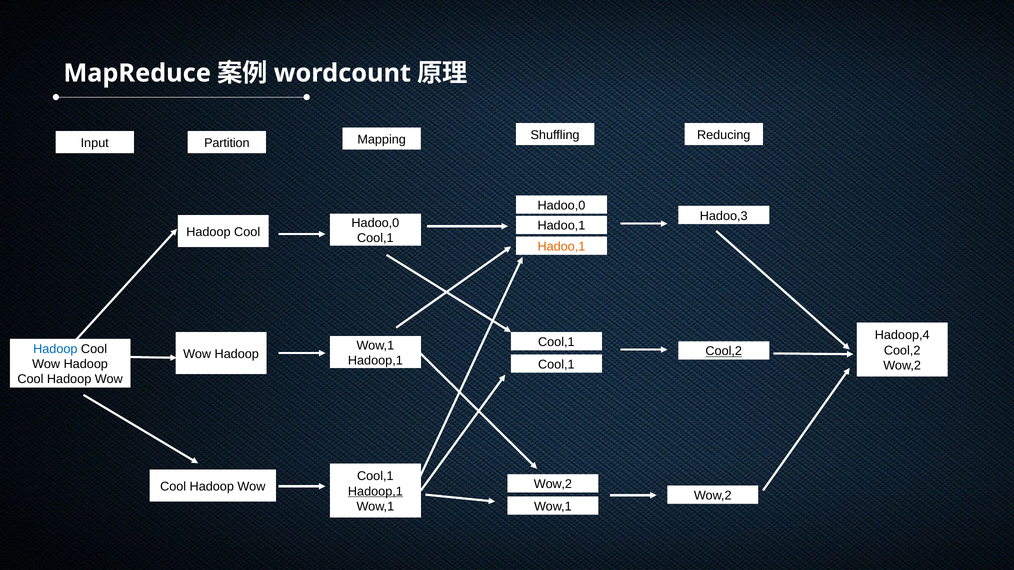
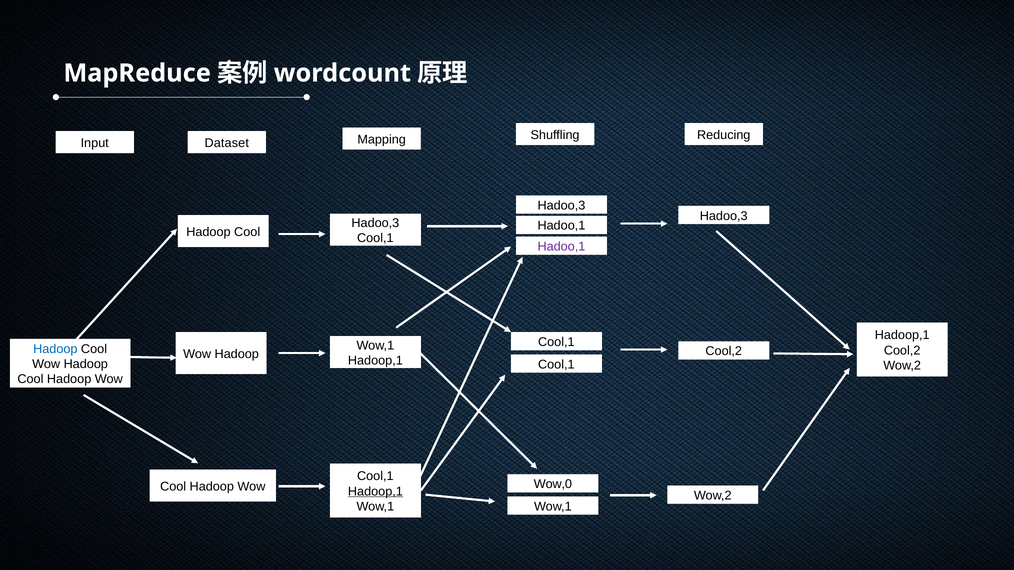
Partition: Partition -> Dataset
Hadoo,0 at (561, 206): Hadoo,0 -> Hadoo,3
Hadoo,0 at (375, 223): Hadoo,0 -> Hadoo,3
Hadoo,1 at (561, 247) colour: orange -> purple
Hadoop,4 at (902, 335): Hadoop,4 -> Hadoop,1
Cool,2 at (724, 351) underline: present -> none
Wow,2 at (553, 484): Wow,2 -> Wow,0
